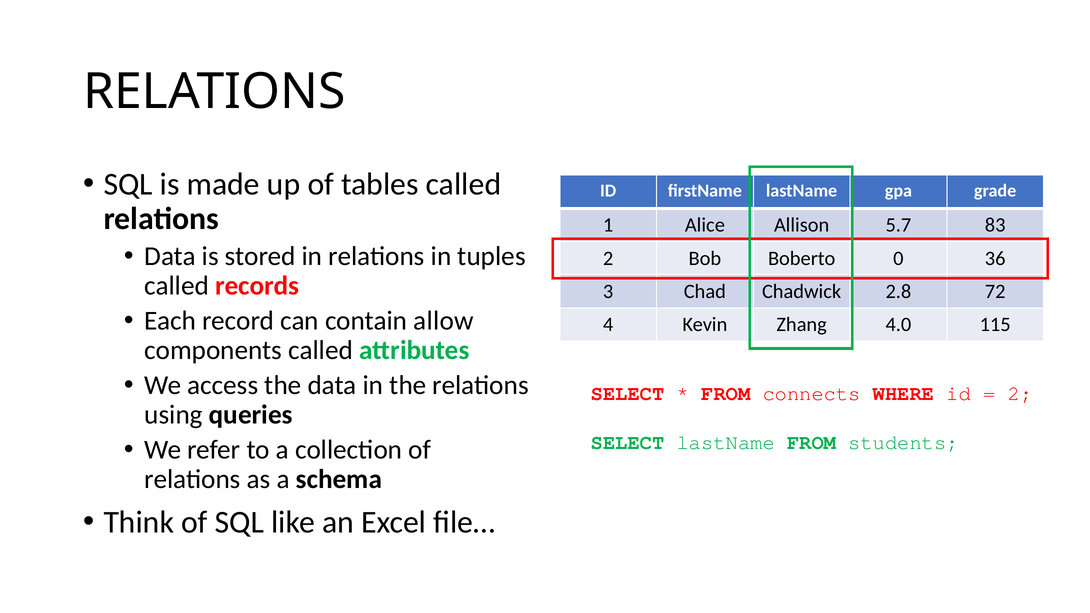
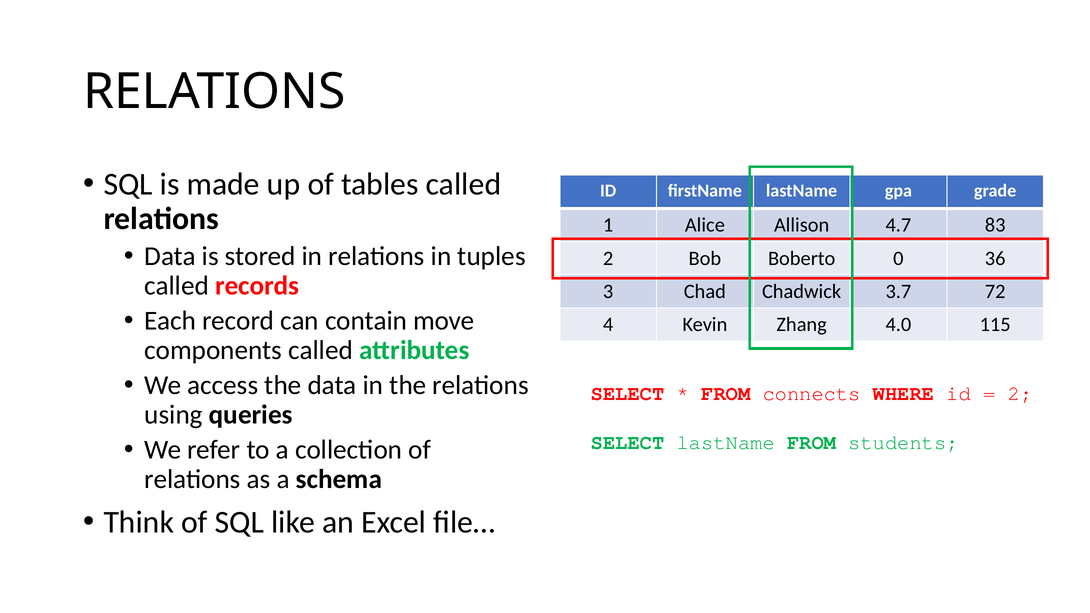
5.7: 5.7 -> 4.7
2.8: 2.8 -> 3.7
allow: allow -> move
